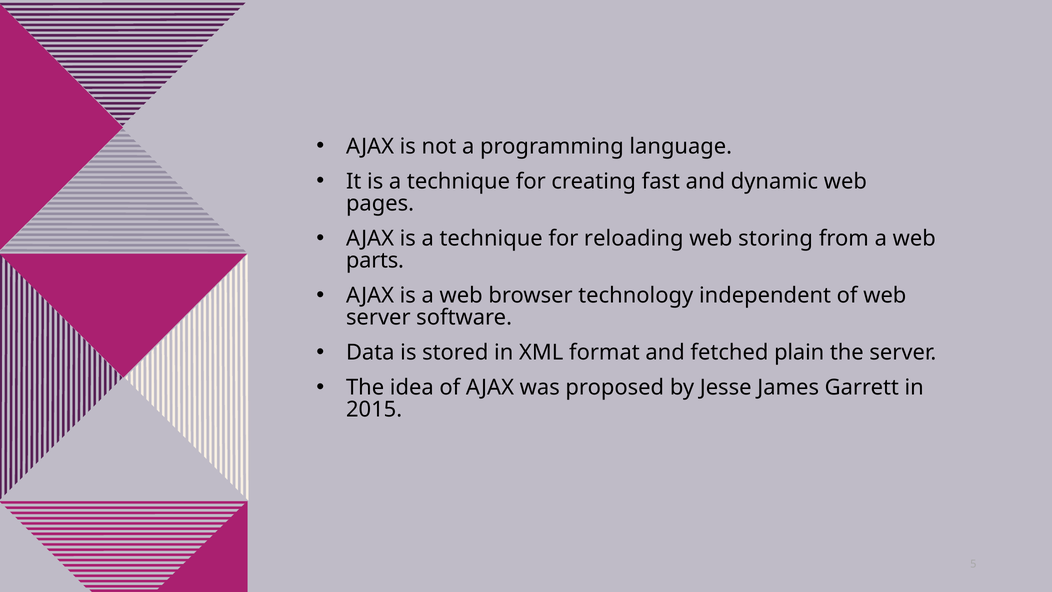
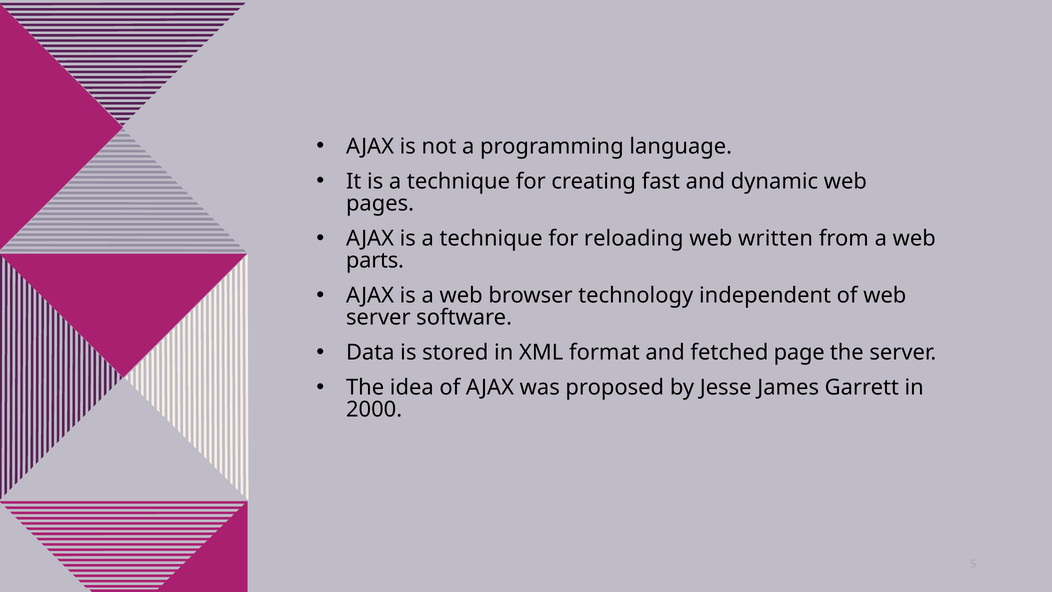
storing: storing -> written
plain: plain -> page
2015: 2015 -> 2000
